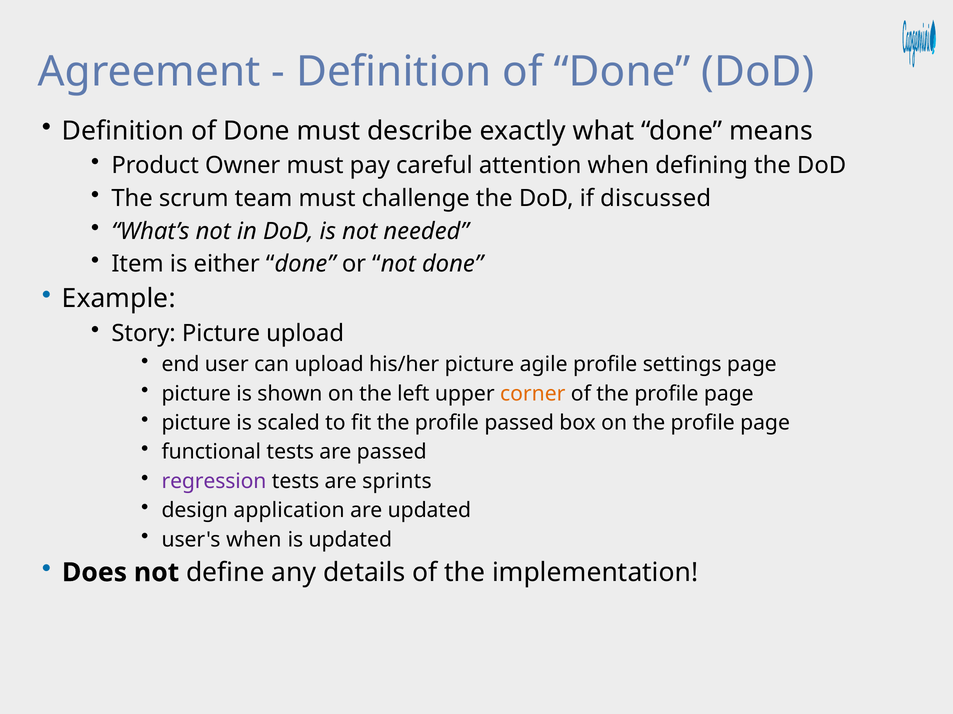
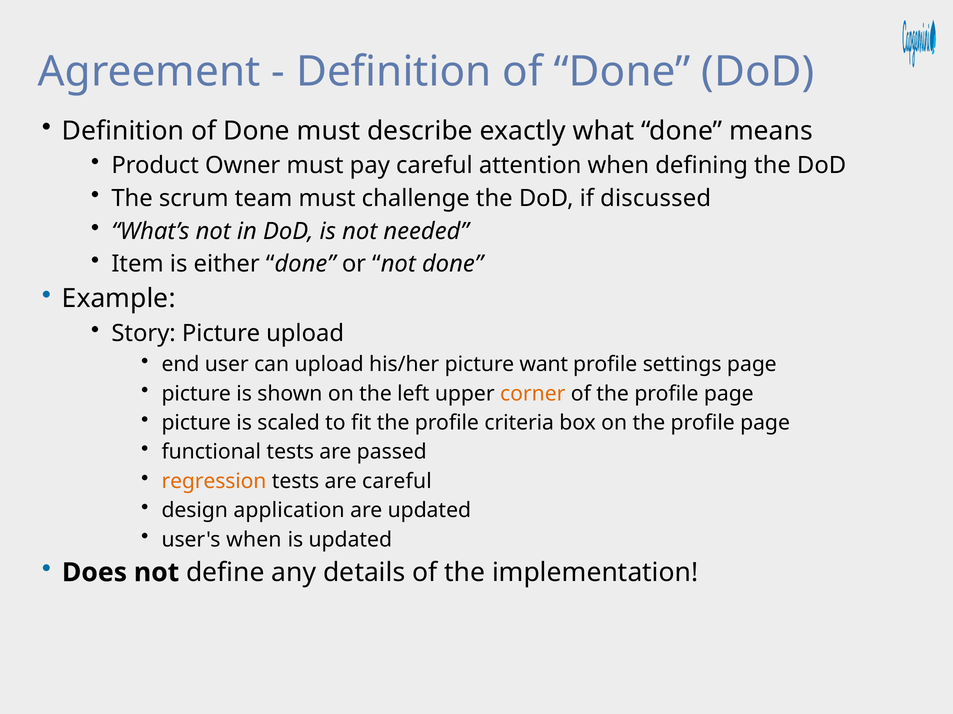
agile: agile -> want
profile passed: passed -> criteria
regression colour: purple -> orange
are sprints: sprints -> careful
